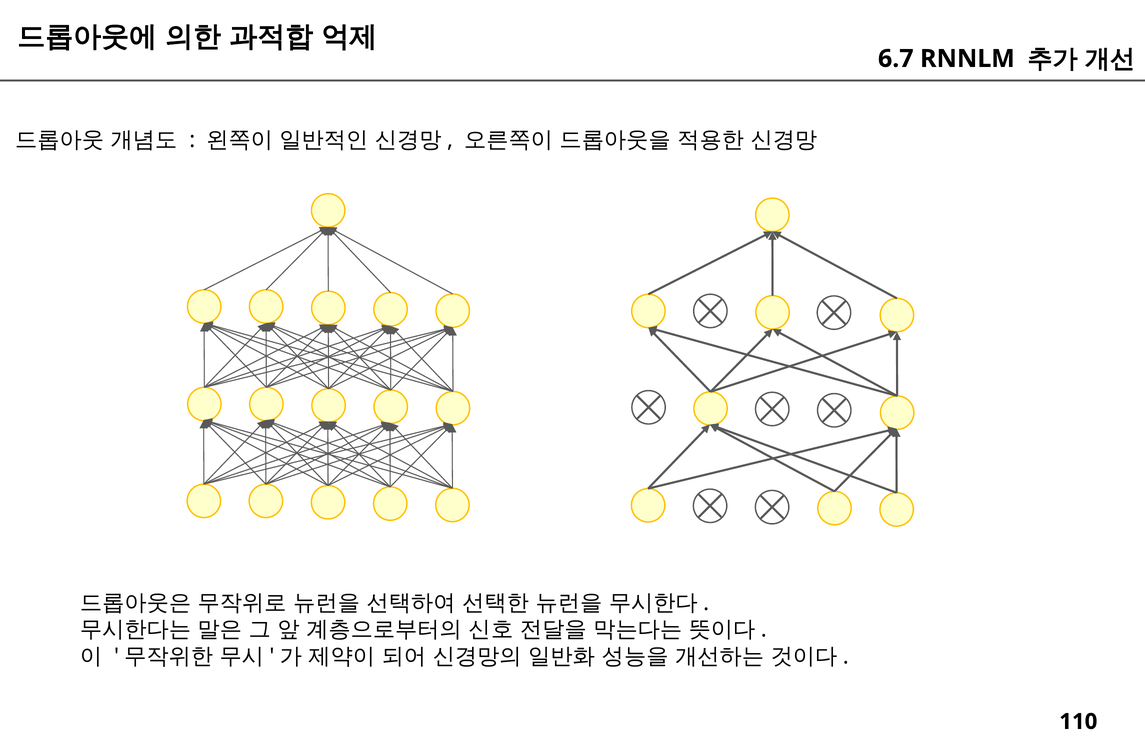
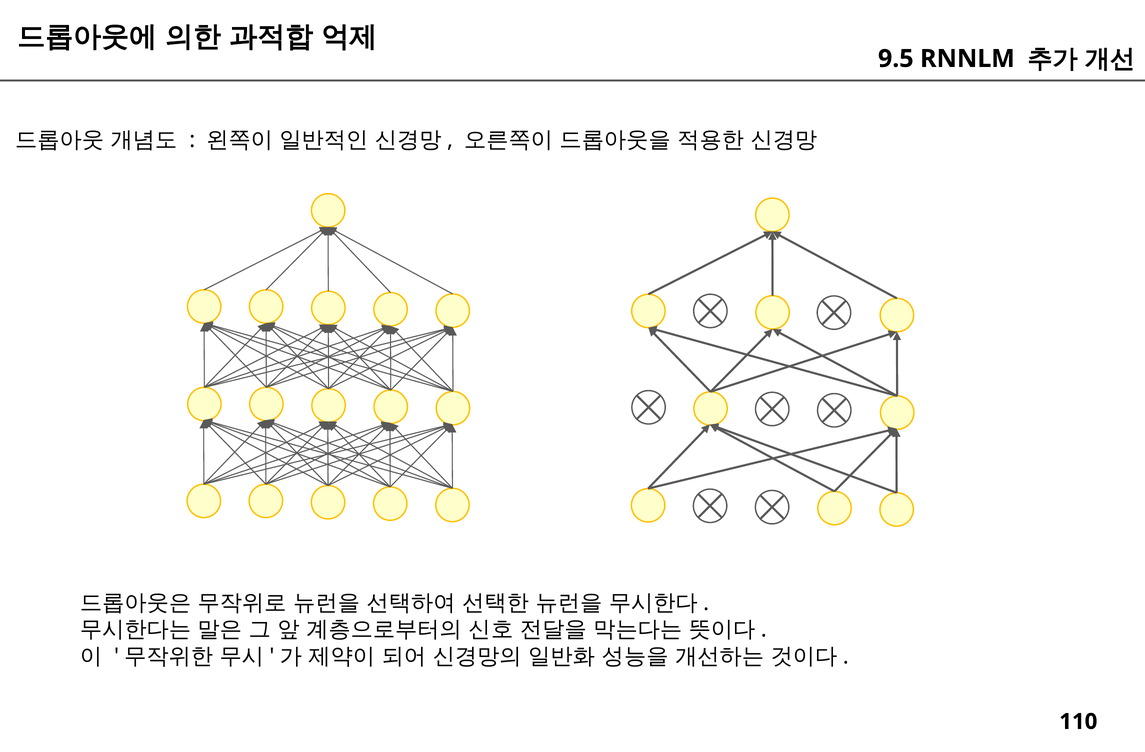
6.7: 6.7 -> 9.5
